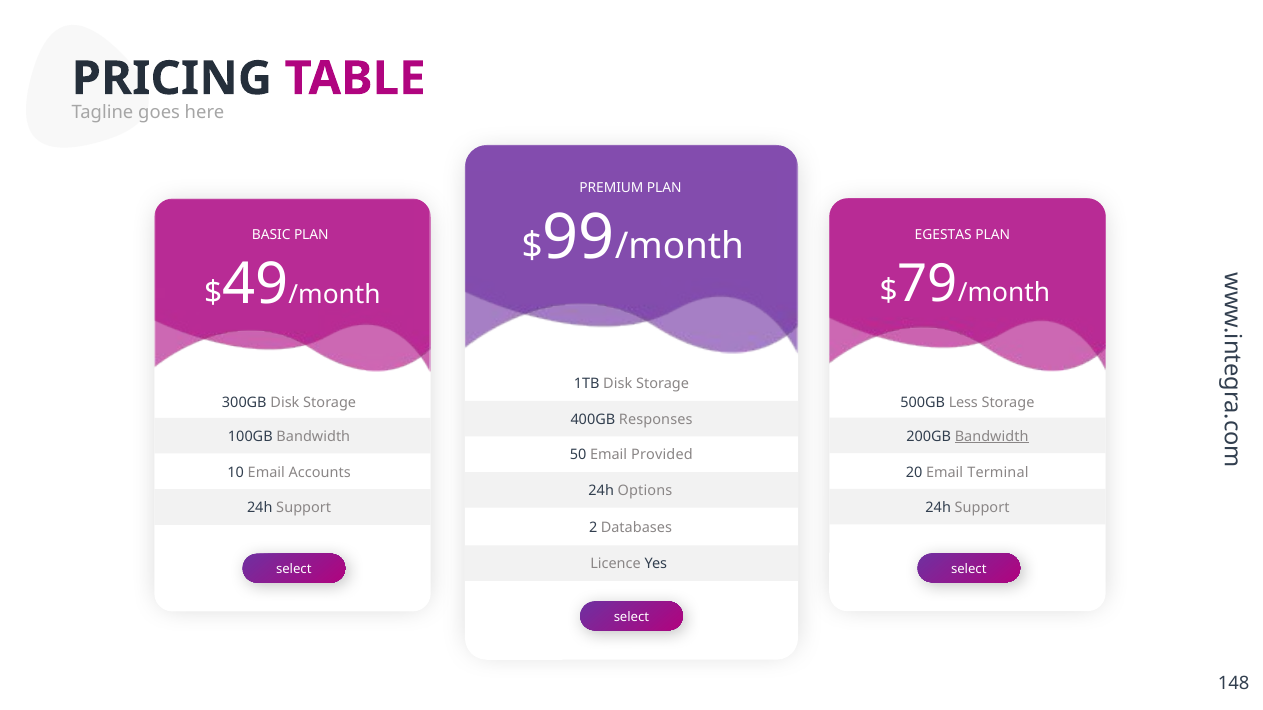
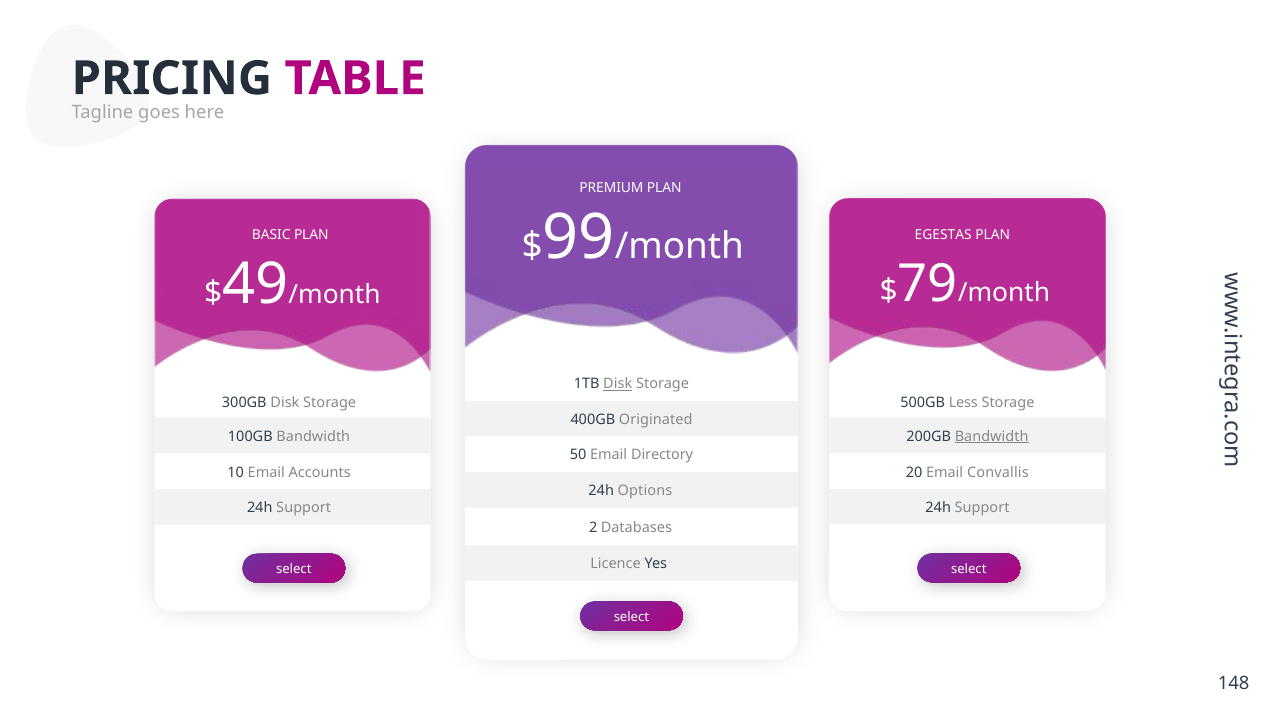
Disk at (618, 384) underline: none -> present
Responses: Responses -> Originated
Provided: Provided -> Directory
Terminal: Terminal -> Convallis
